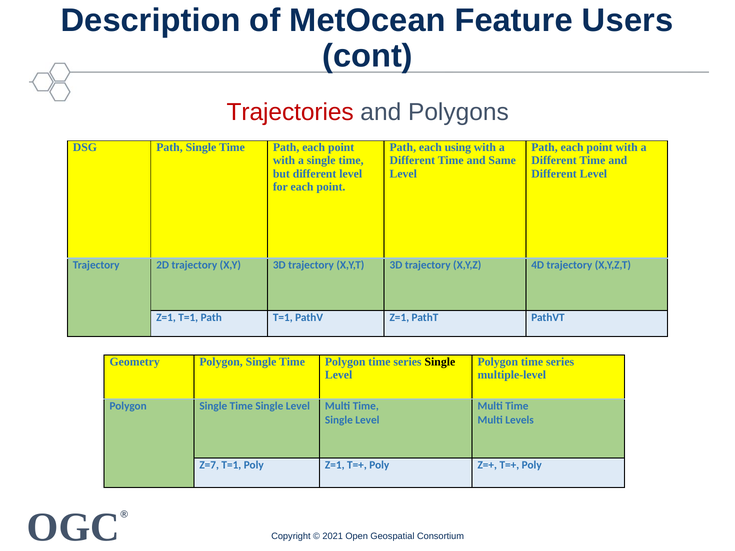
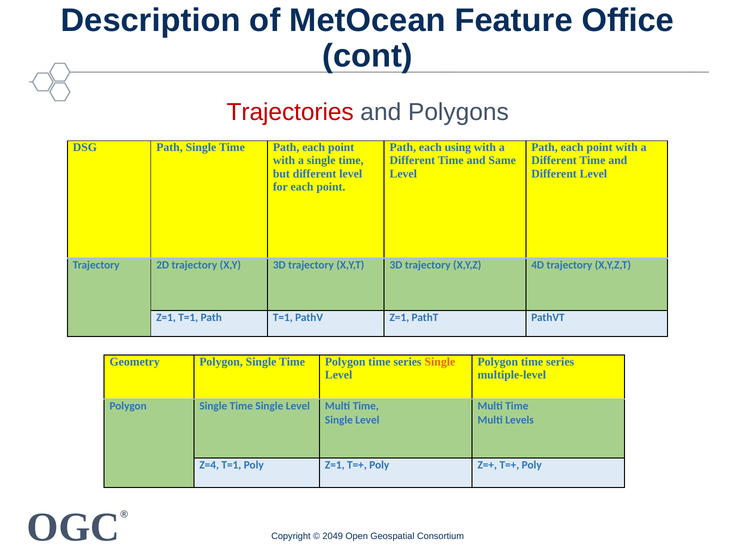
Users: Users -> Office
Single at (440, 362) colour: black -> orange
Z=7: Z=7 -> Z=4
2021: 2021 -> 2049
